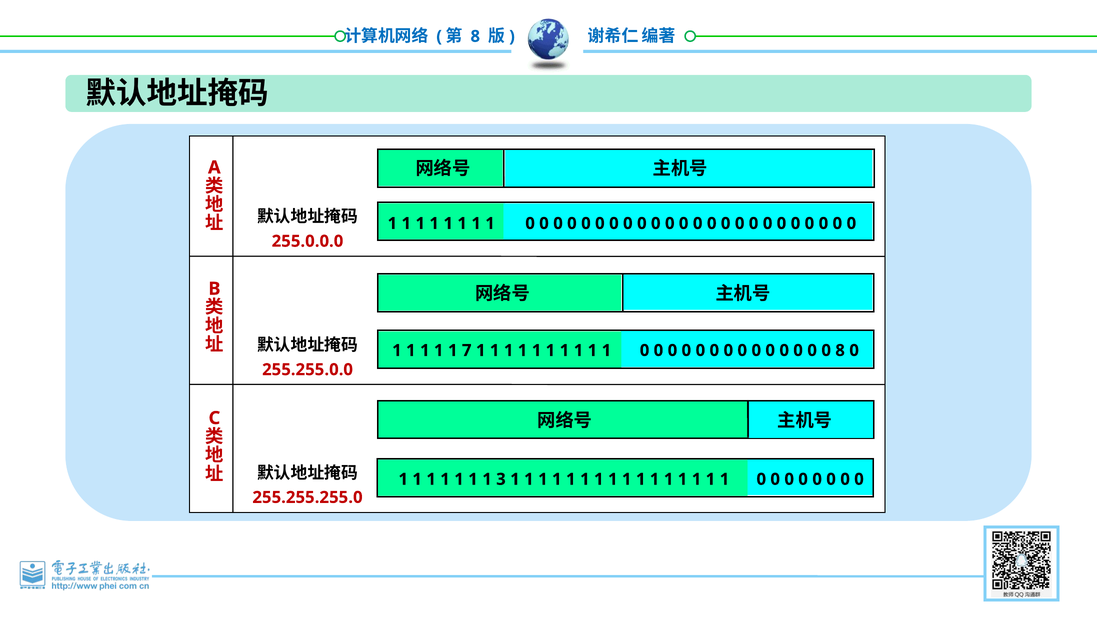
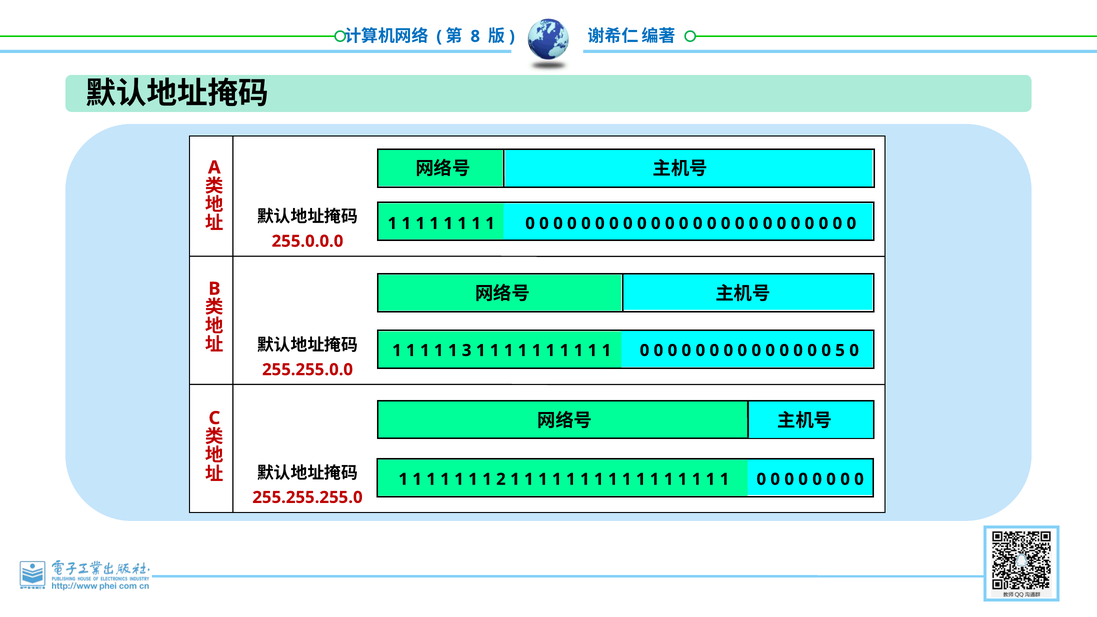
7: 7 -> 3
0 8: 8 -> 5
3: 3 -> 2
